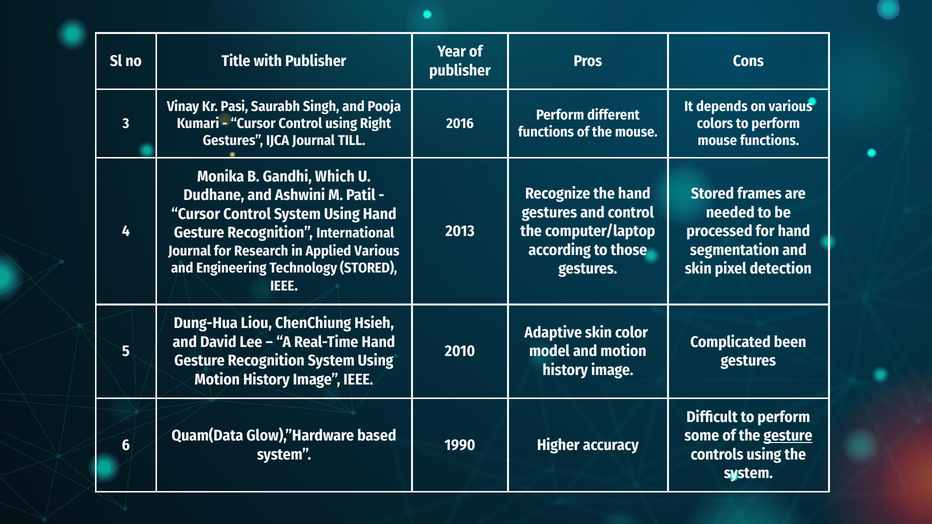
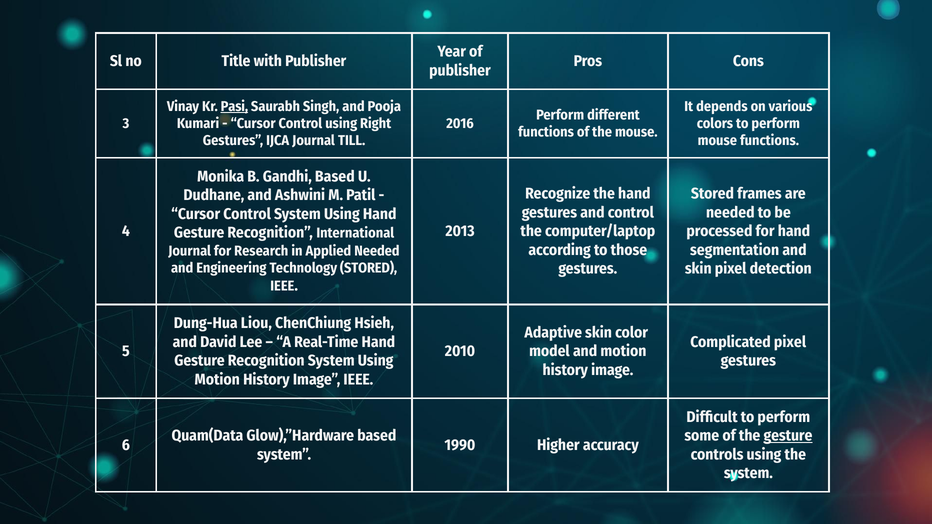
Pasi underline: none -> present
Gandhi Which: Which -> Based
Applied Various: Various -> Needed
Complicated been: been -> pixel
